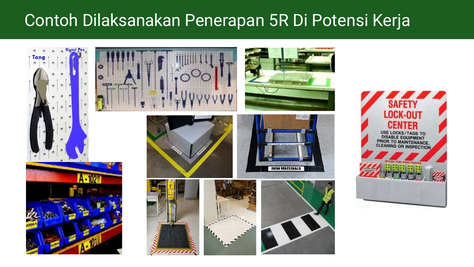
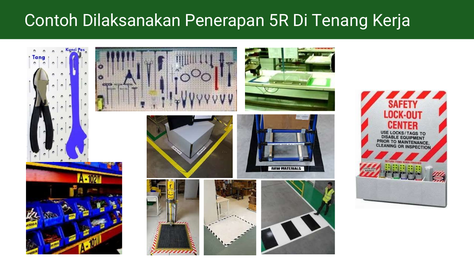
Potensi: Potensi -> Tenang
